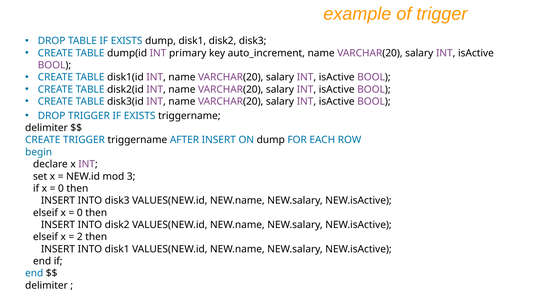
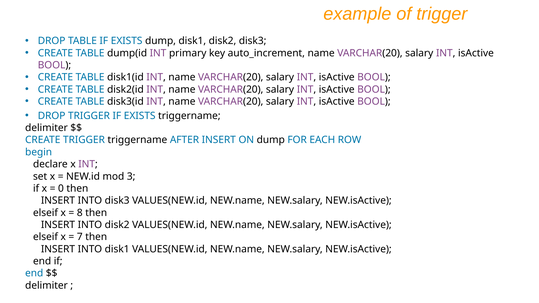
0 at (80, 213): 0 -> 8
2: 2 -> 7
